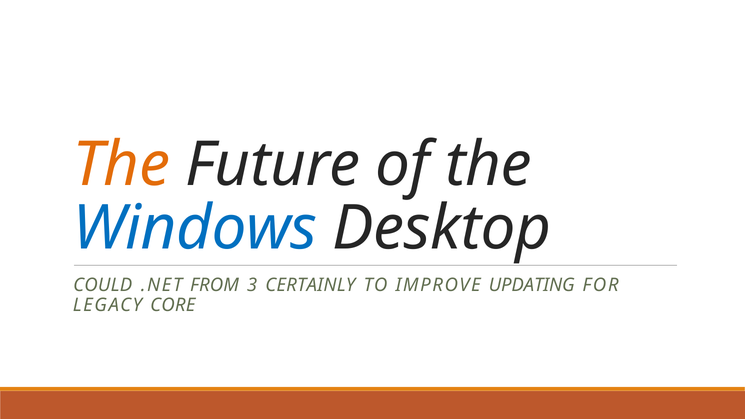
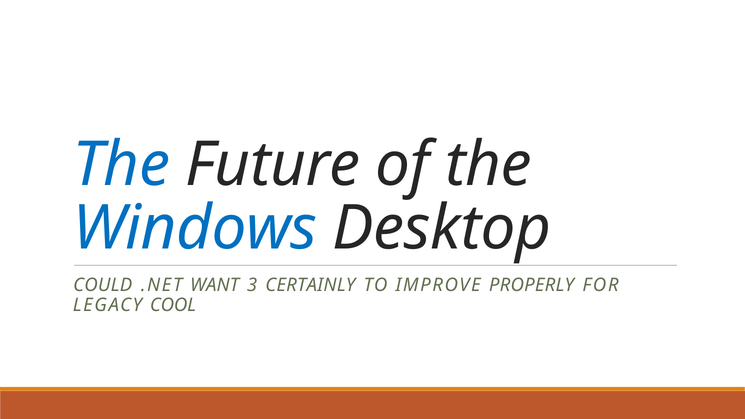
The at (121, 165) colour: orange -> blue
FROM: FROM -> WANT
UPDATING: UPDATING -> PROPERLY
CORE: CORE -> COOL
